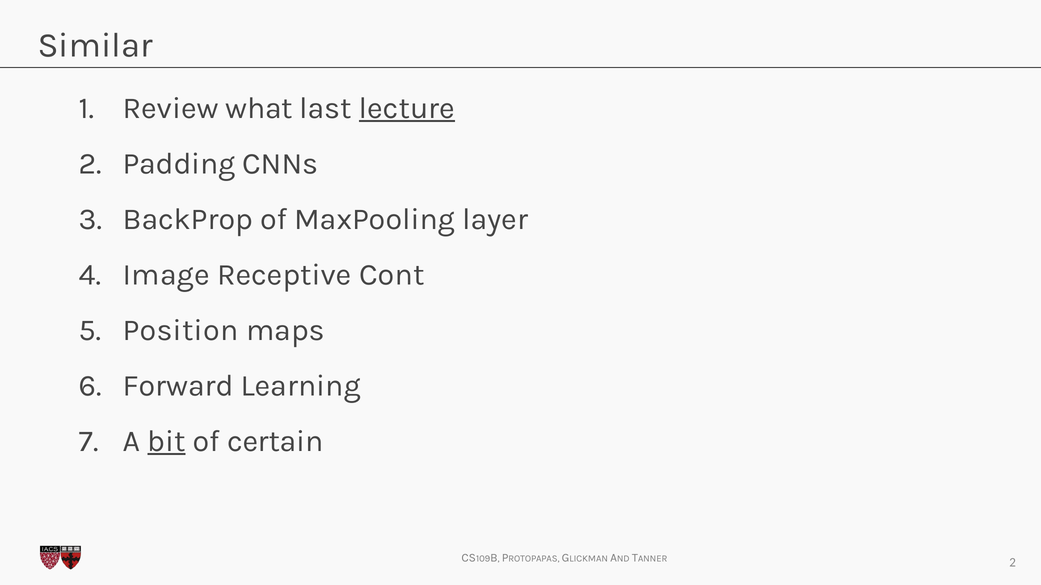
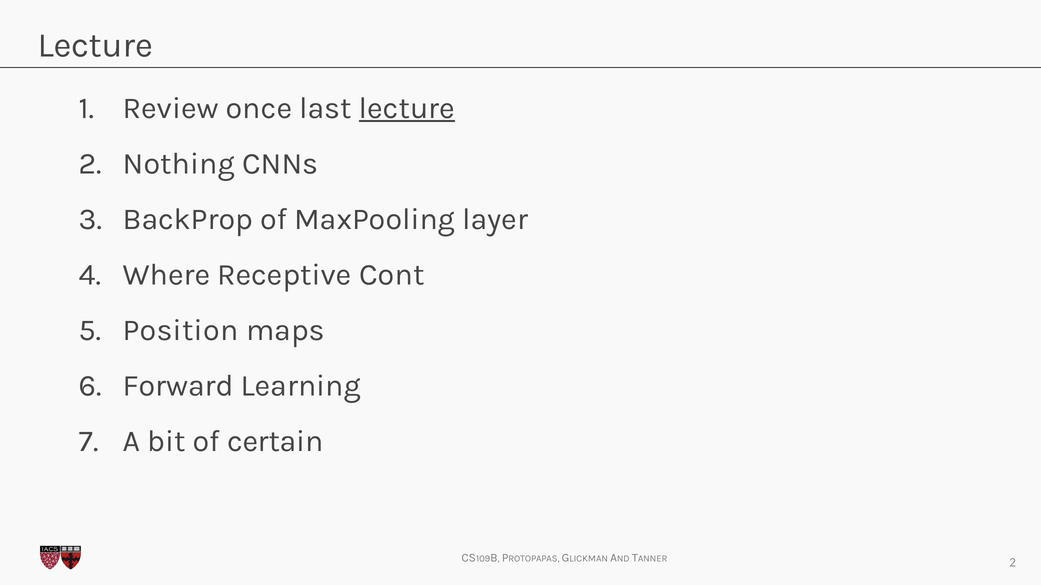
Similar at (95, 46): Similar -> Lecture
what: what -> once
Padding: Padding -> Nothing
Image: Image -> Where
bit underline: present -> none
